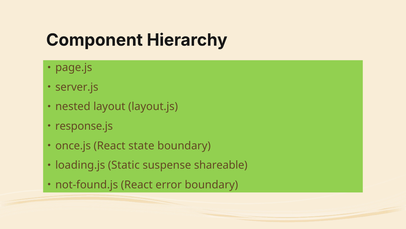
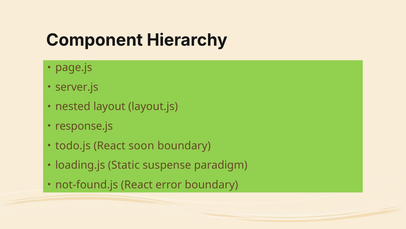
once.js: once.js -> todo.js
state: state -> soon
shareable: shareable -> paradigm
